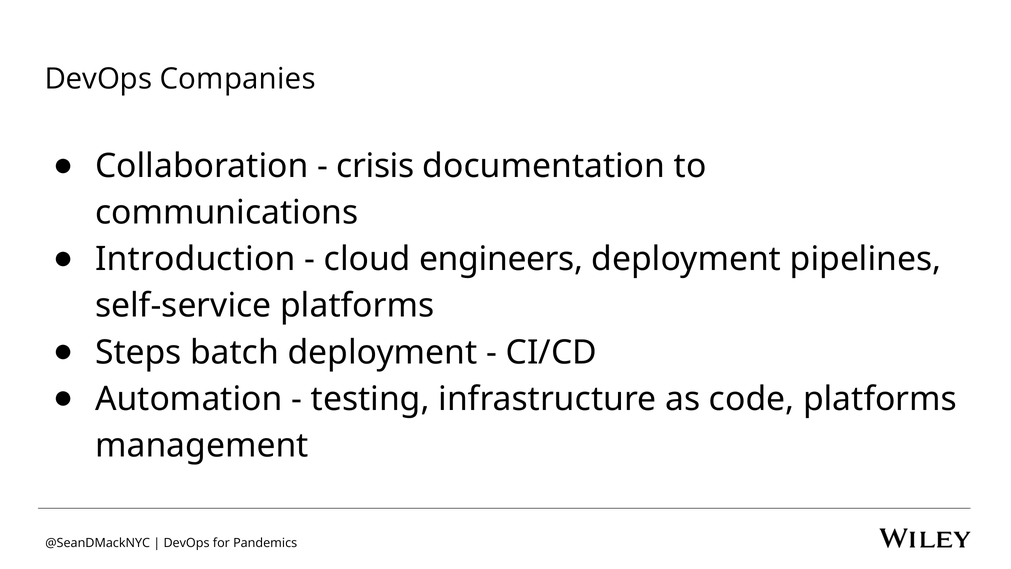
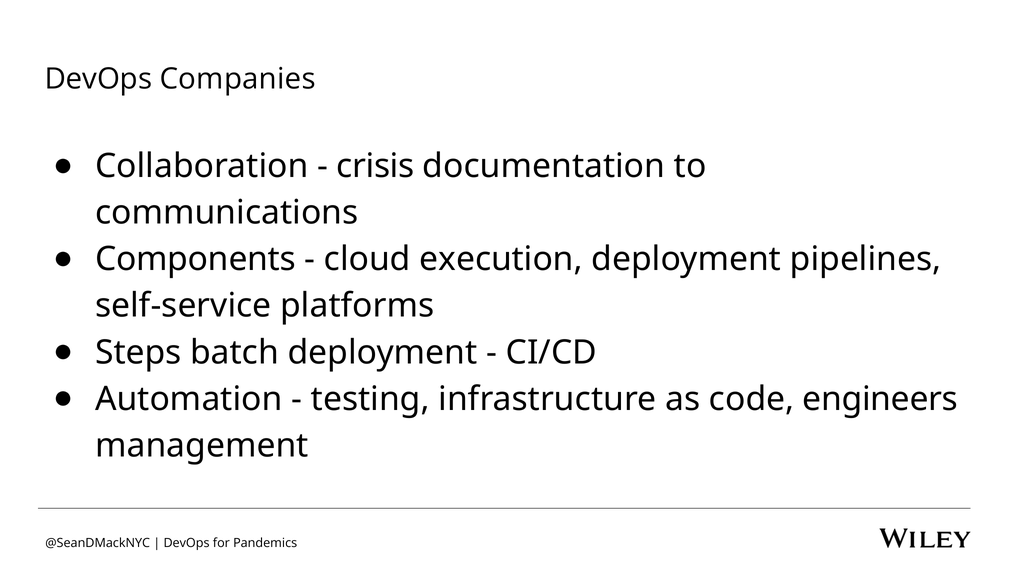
Introduction: Introduction -> Components
engineers: engineers -> execution
code platforms: platforms -> engineers
